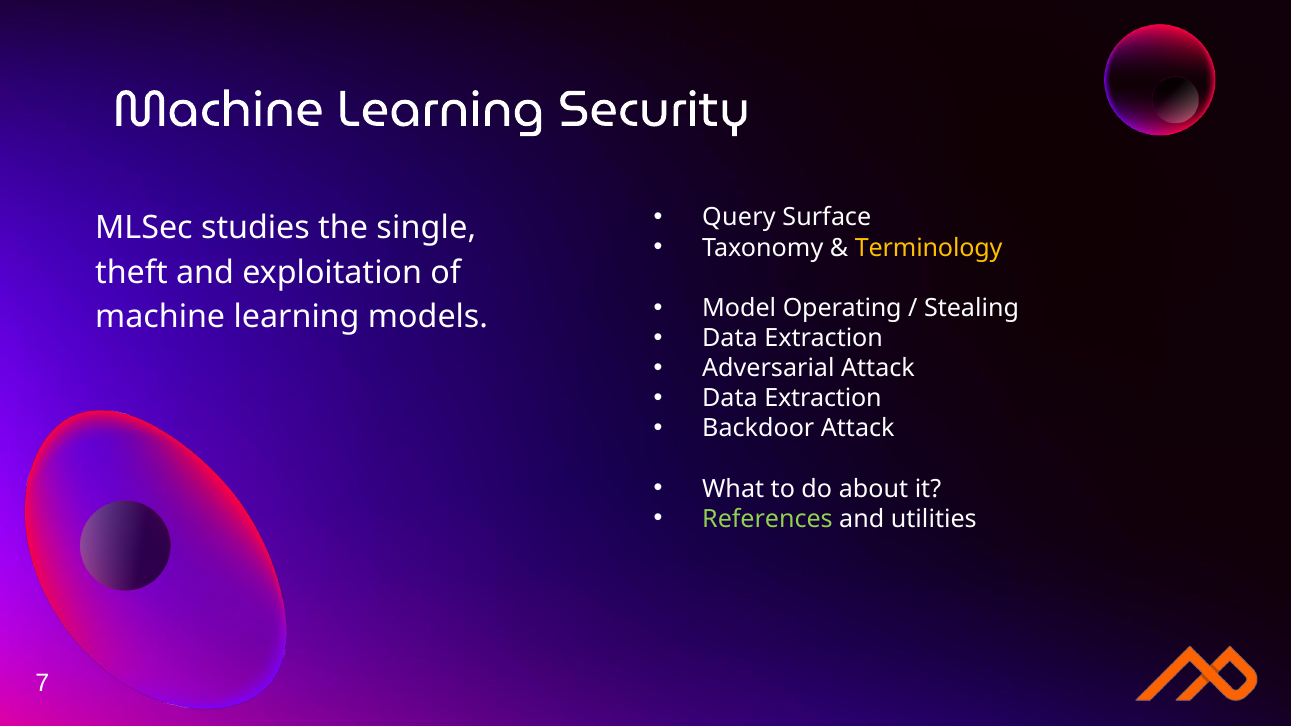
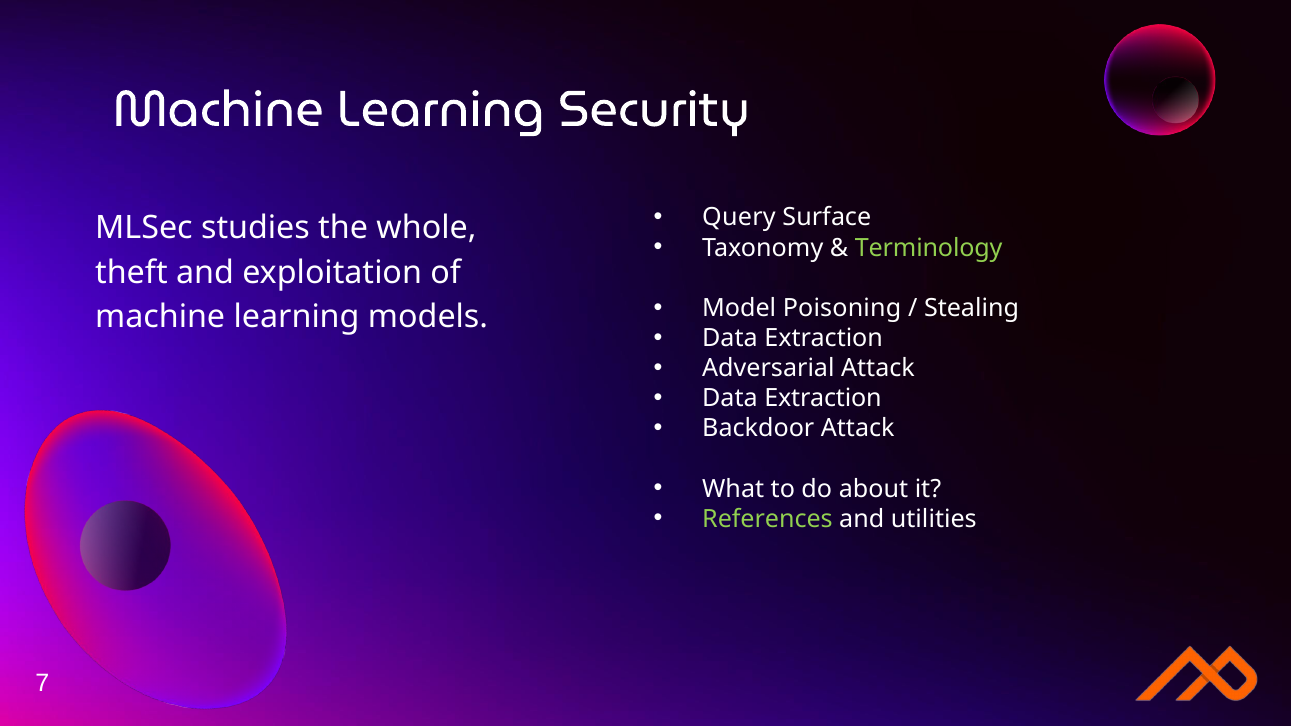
single: single -> whole
Terminology colour: yellow -> light green
Operating: Operating -> Poisoning
